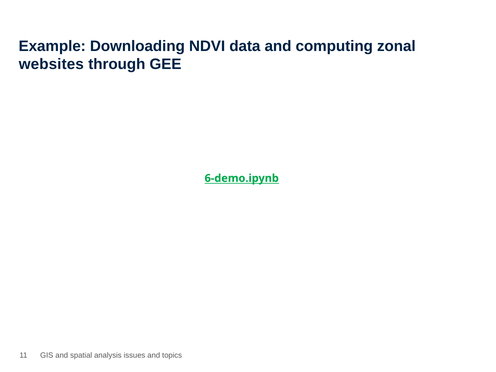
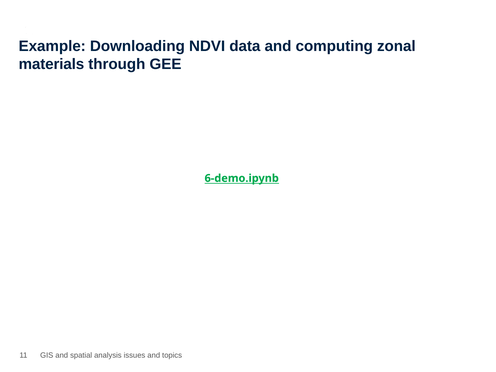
websites: websites -> materials
